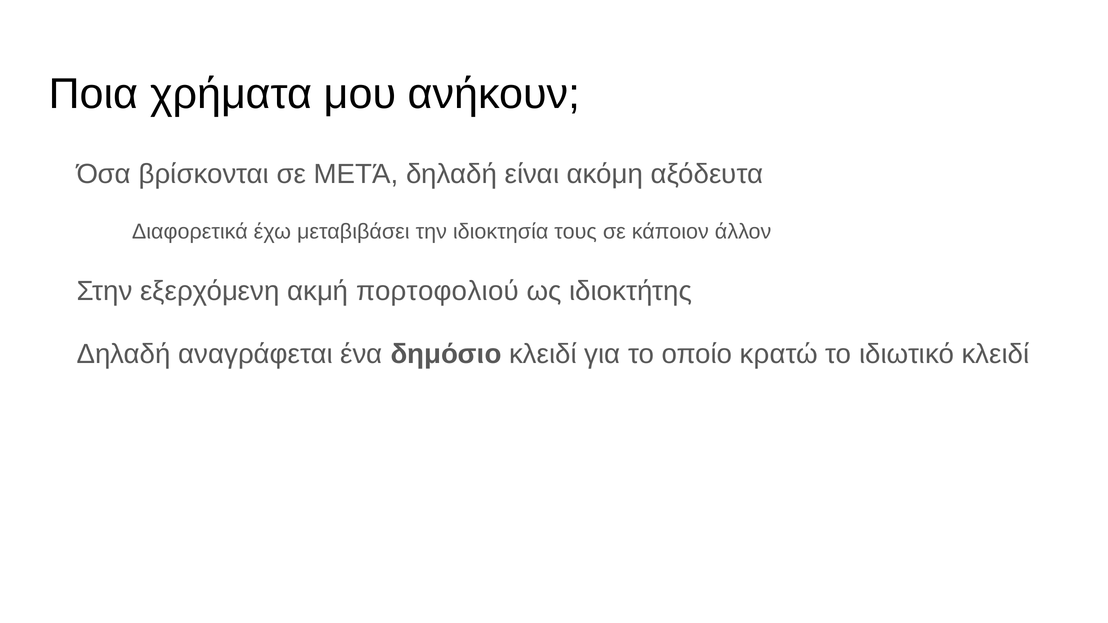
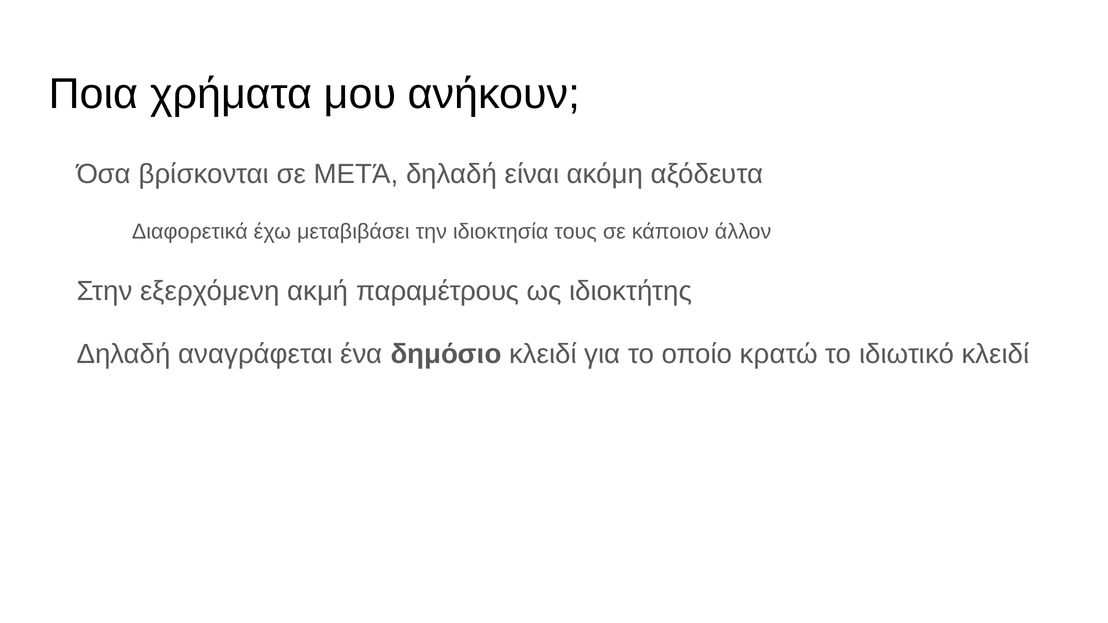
πορτοφολιού: πορτοφολιού -> παραμέτρους
